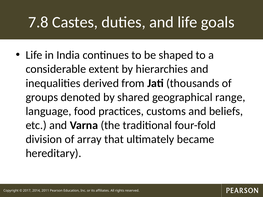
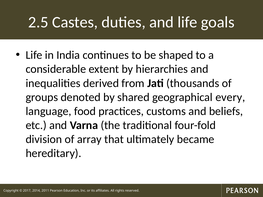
7.8: 7.8 -> 2.5
range: range -> every
